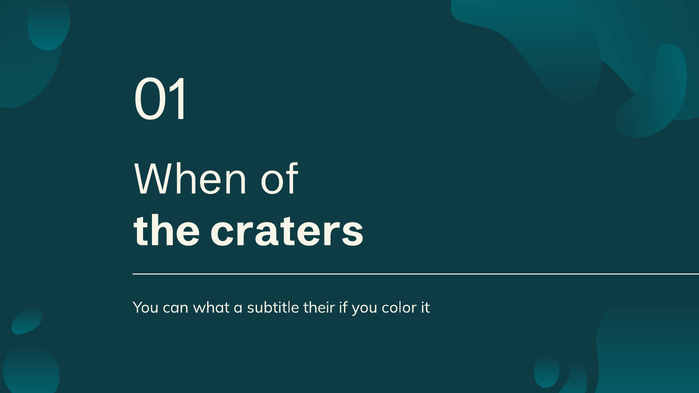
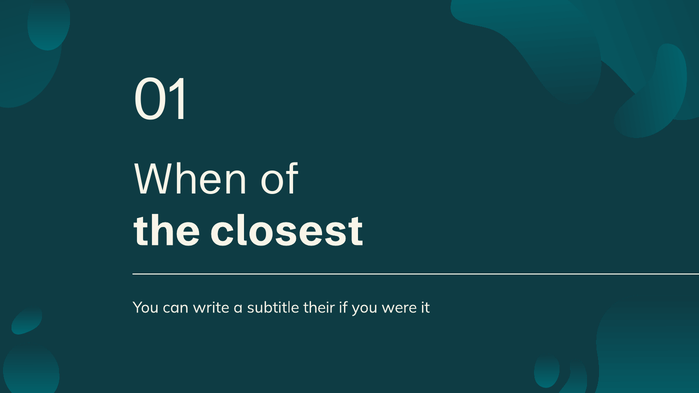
craters: craters -> closest
what: what -> write
color: color -> were
